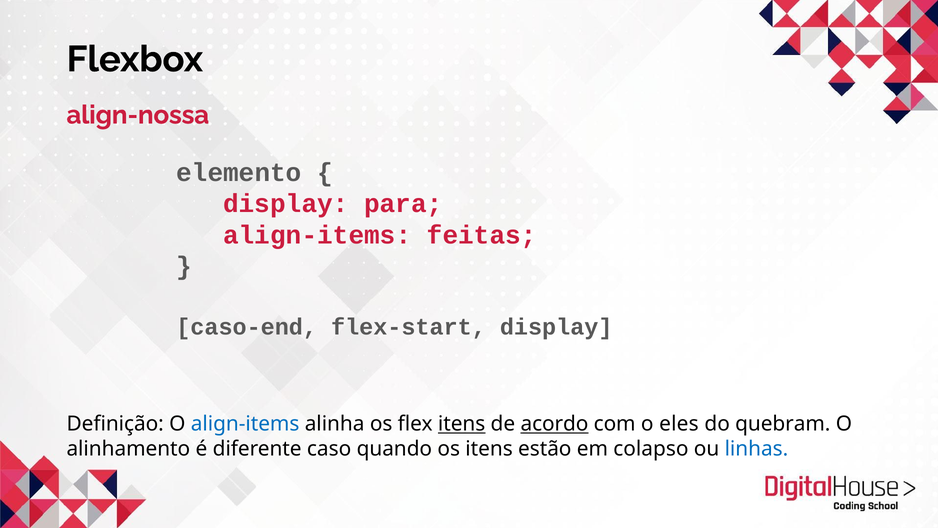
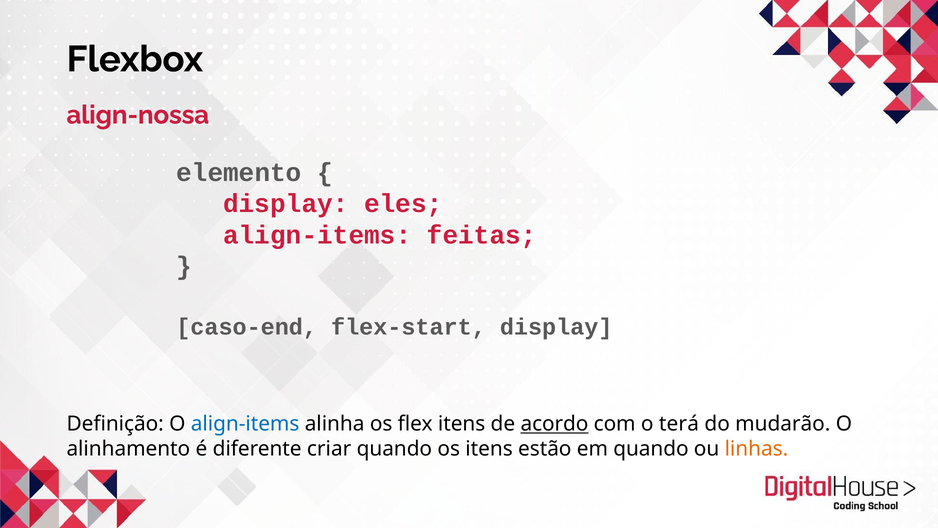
para: para -> eles
itens at (462, 424) underline: present -> none
eles: eles -> terá
quebram: quebram -> mudarão
caso: caso -> criar
em colapso: colapso -> quando
linhas colour: blue -> orange
